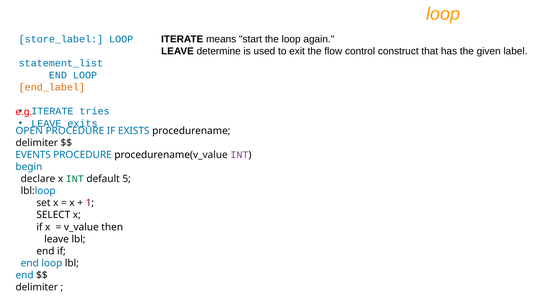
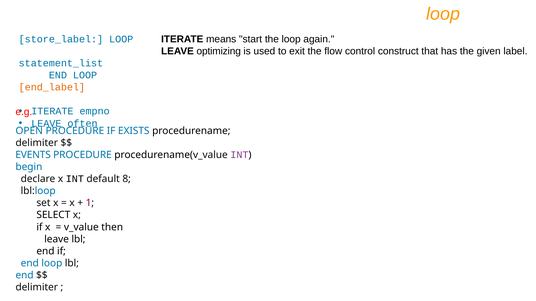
determine: determine -> optimizing
tries: tries -> empno
exits: exits -> often
INT at (75, 179) colour: green -> black
5: 5 -> 8
